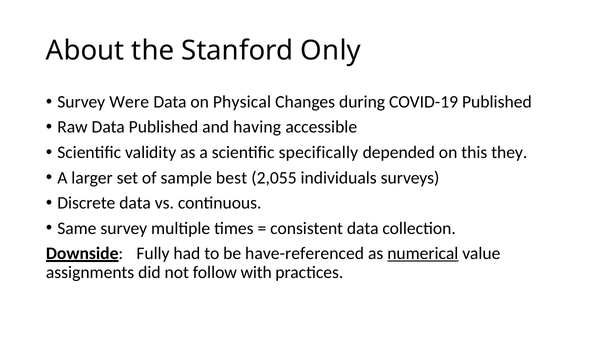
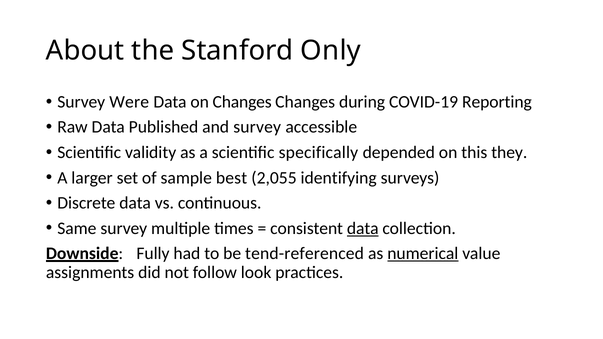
on Physical: Physical -> Changes
COVID-19 Published: Published -> Reporting
and having: having -> survey
individuals: individuals -> identifying
data at (363, 228) underline: none -> present
have-referenced: have-referenced -> tend-referenced
with: with -> look
